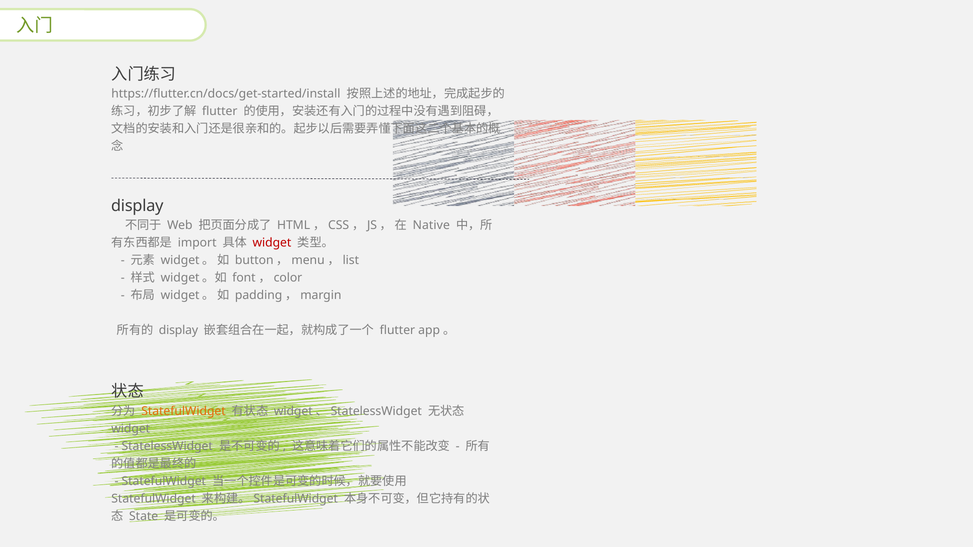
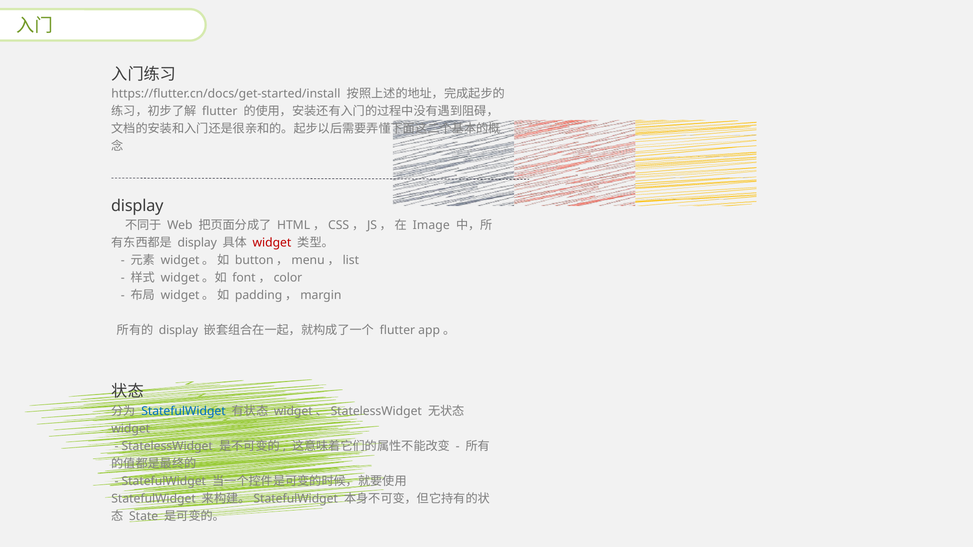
Native: Native -> Image
import at (197, 243): import -> display
StatefulWidget at (183, 411) colour: orange -> blue
